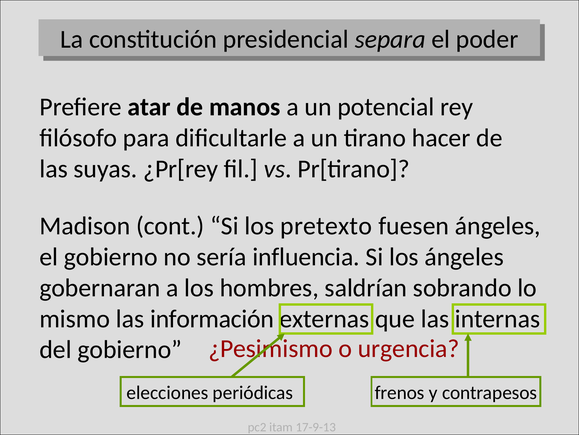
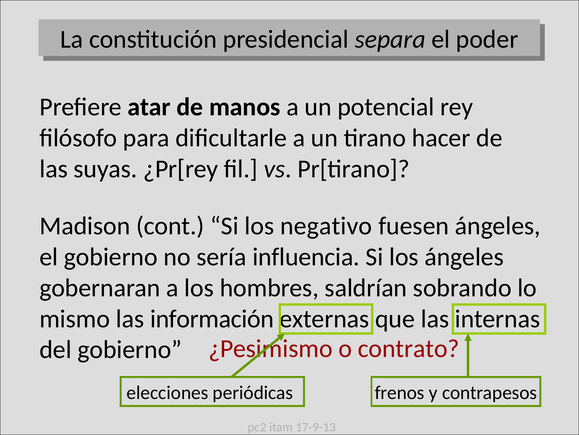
pretexto: pretexto -> negativo
urgencia: urgencia -> contrato
